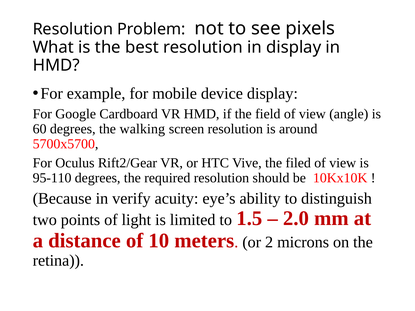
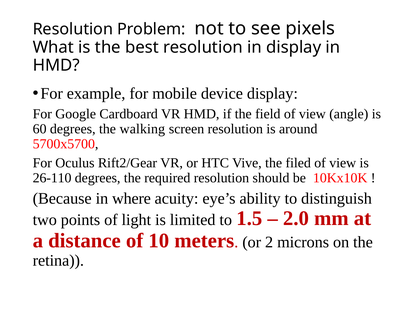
95-110: 95-110 -> 26-110
verify: verify -> where
